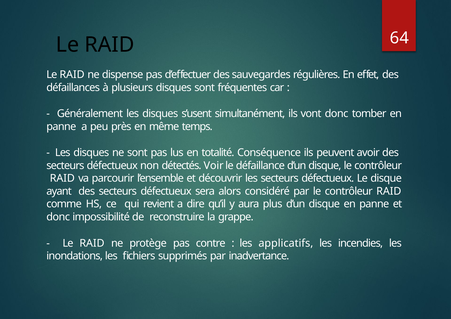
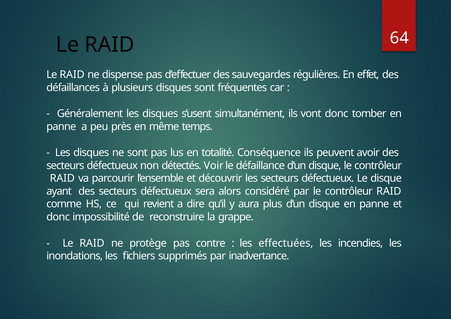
applicatifs: applicatifs -> effectuées
